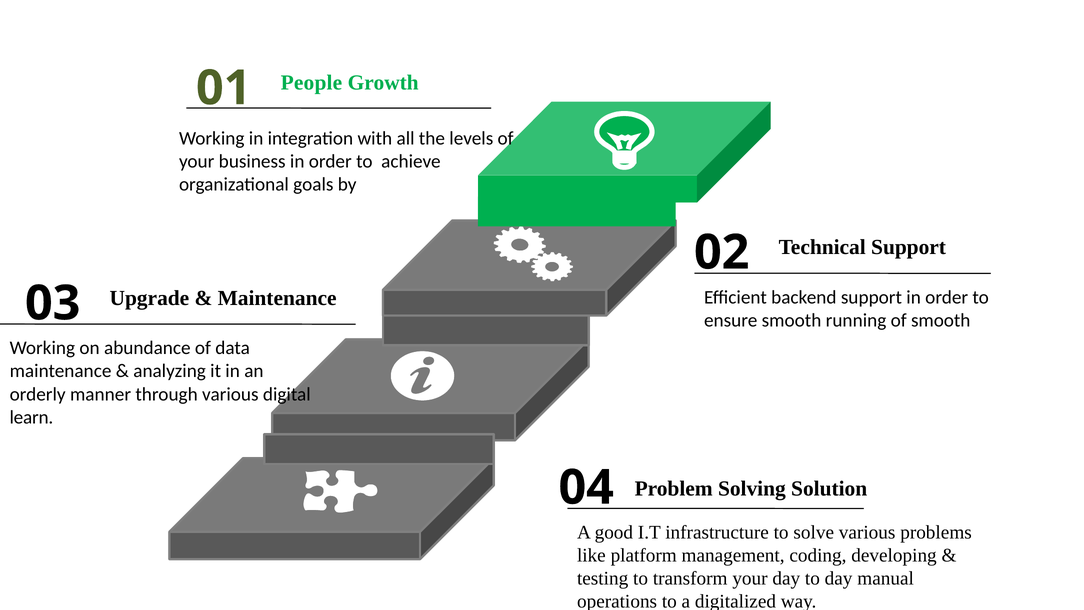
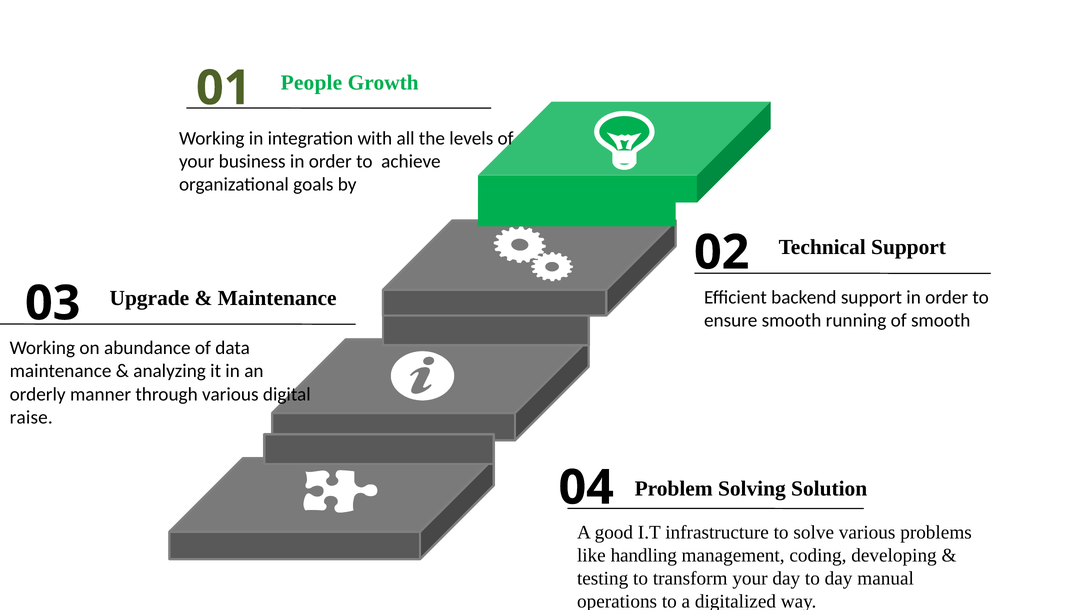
learn: learn -> raise
platform: platform -> handling
